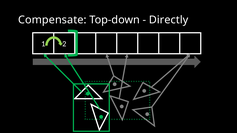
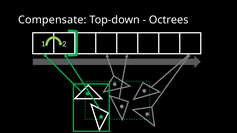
Directly: Directly -> Octrees
